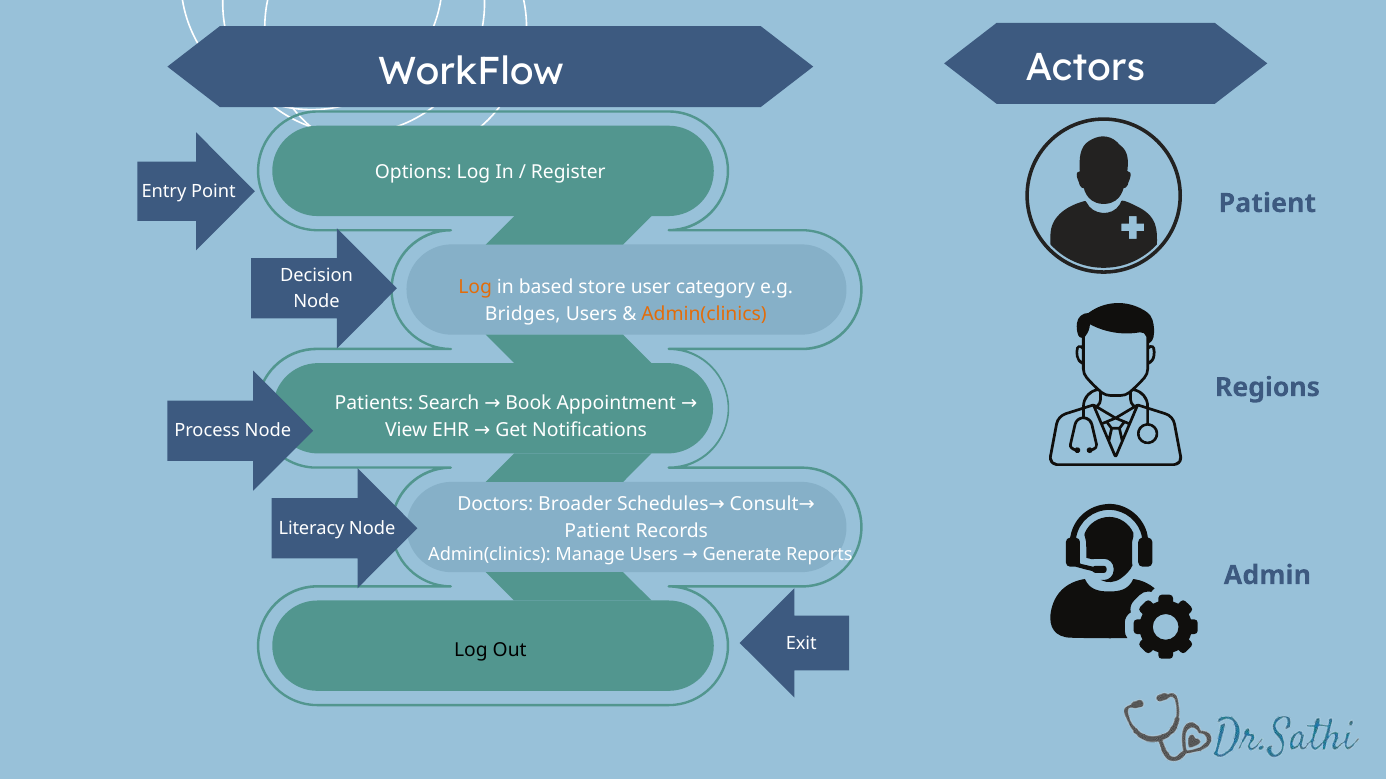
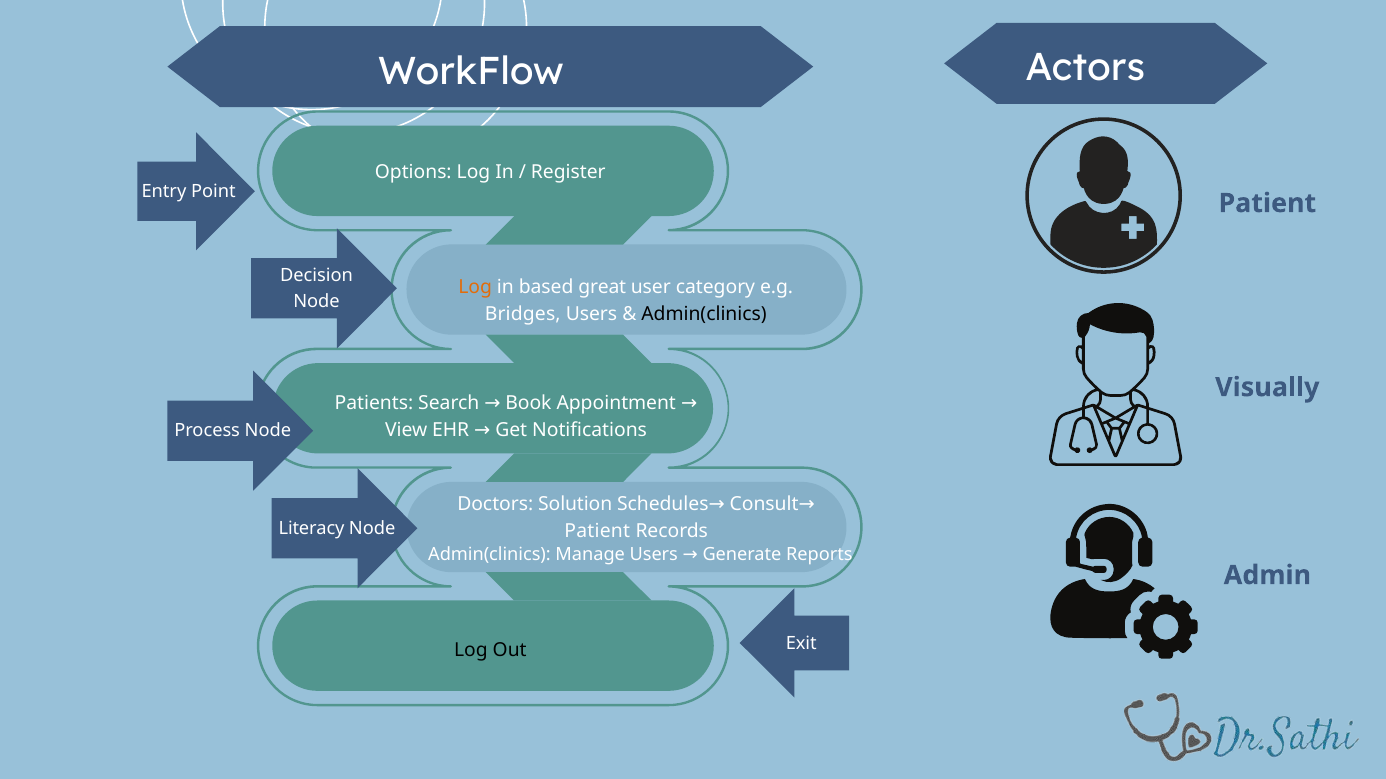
store: store -> great
Admin(clinics at (704, 314) colour: orange -> black
Regions: Regions -> Visually
Broader: Broader -> Solution
